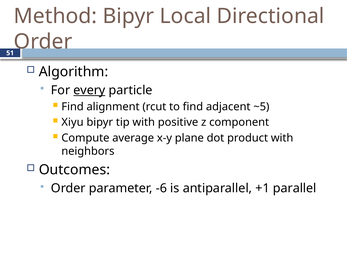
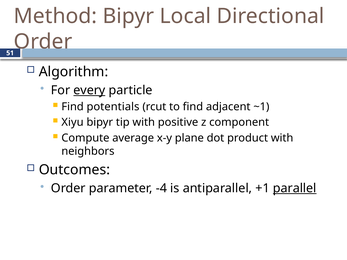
alignment: alignment -> potentials
~5: ~5 -> ~1
-6: -6 -> -4
parallel underline: none -> present
